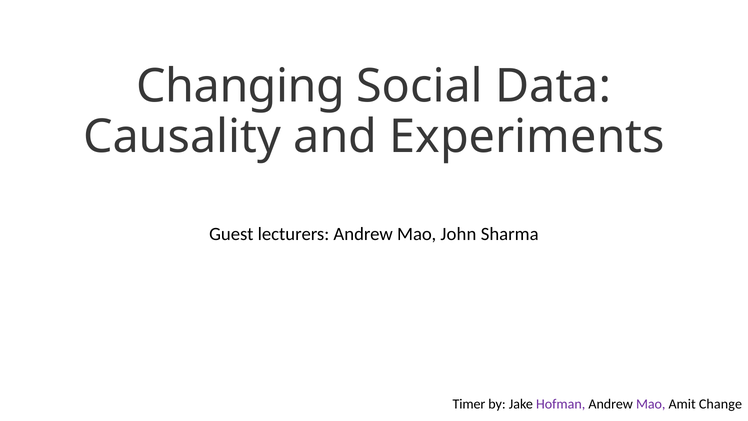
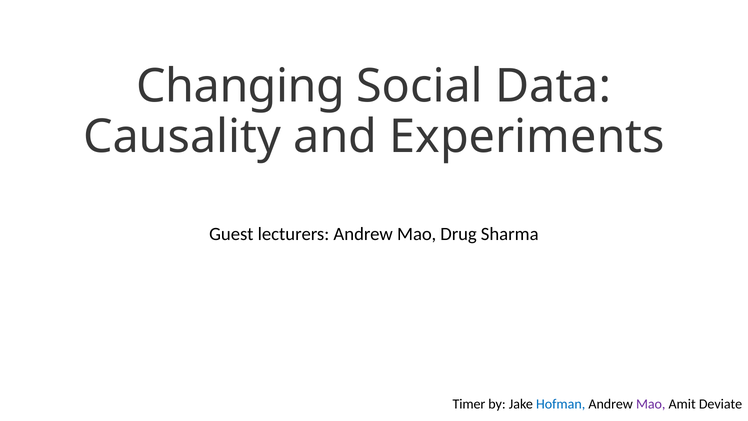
John: John -> Drug
Hofman colour: purple -> blue
Change: Change -> Deviate
